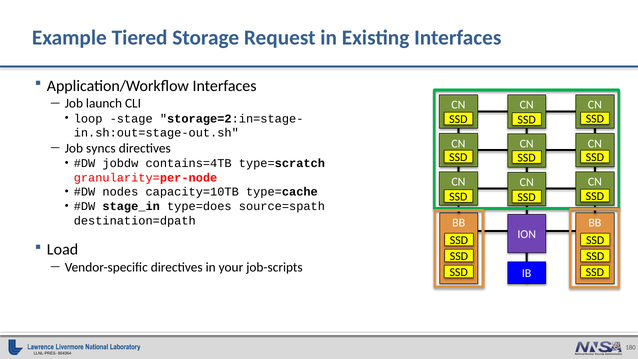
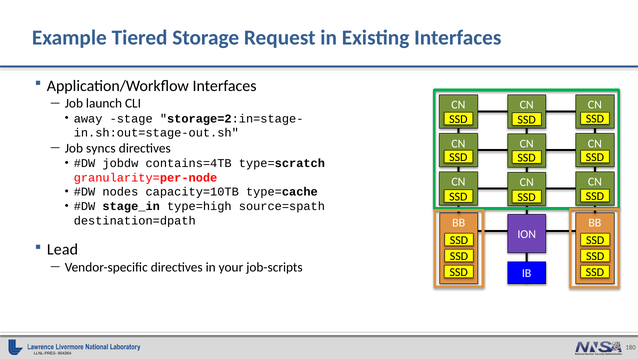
loop: loop -> away
type=does: type=does -> type=high
Load: Load -> Lead
